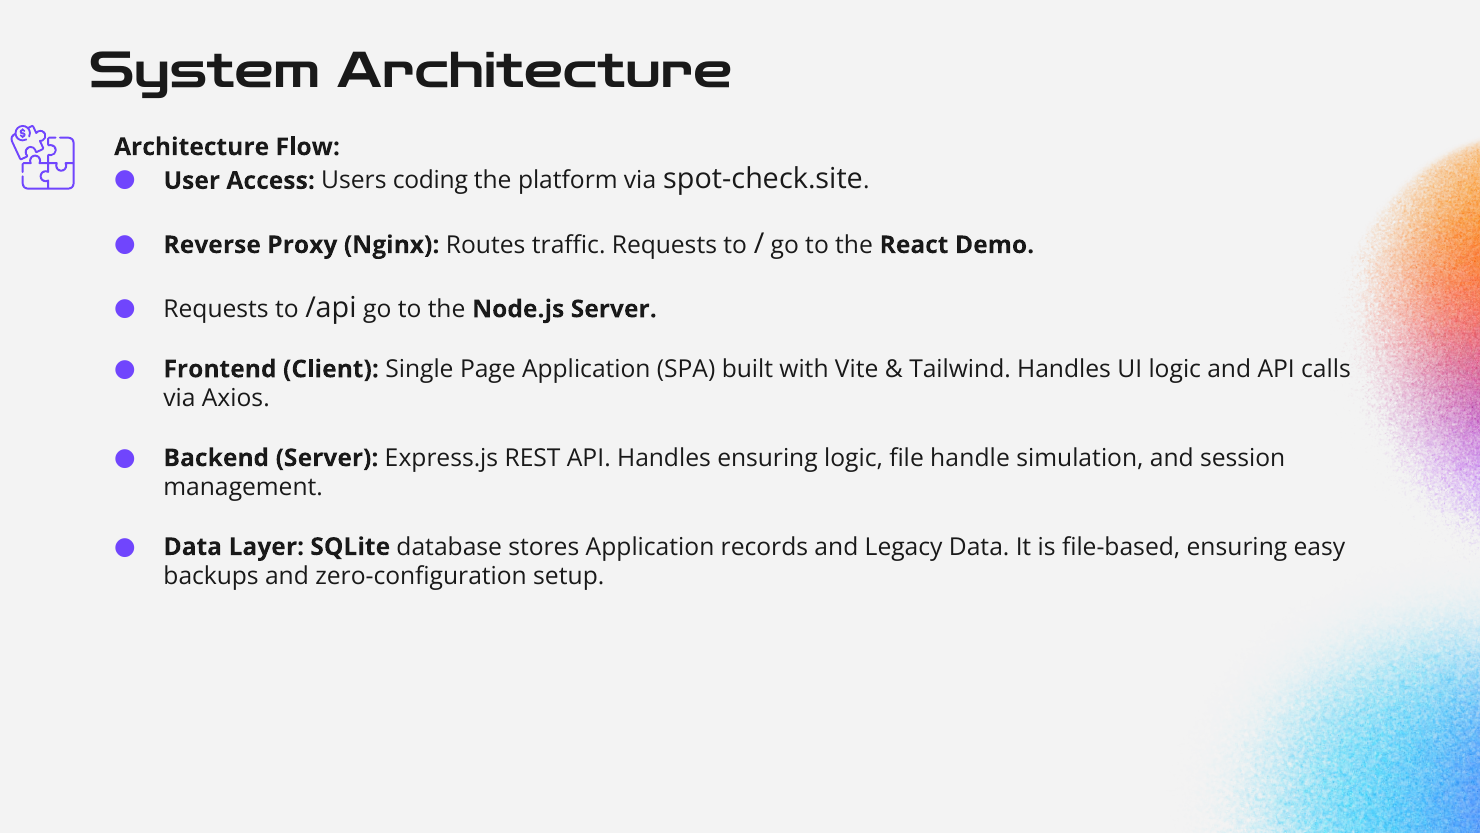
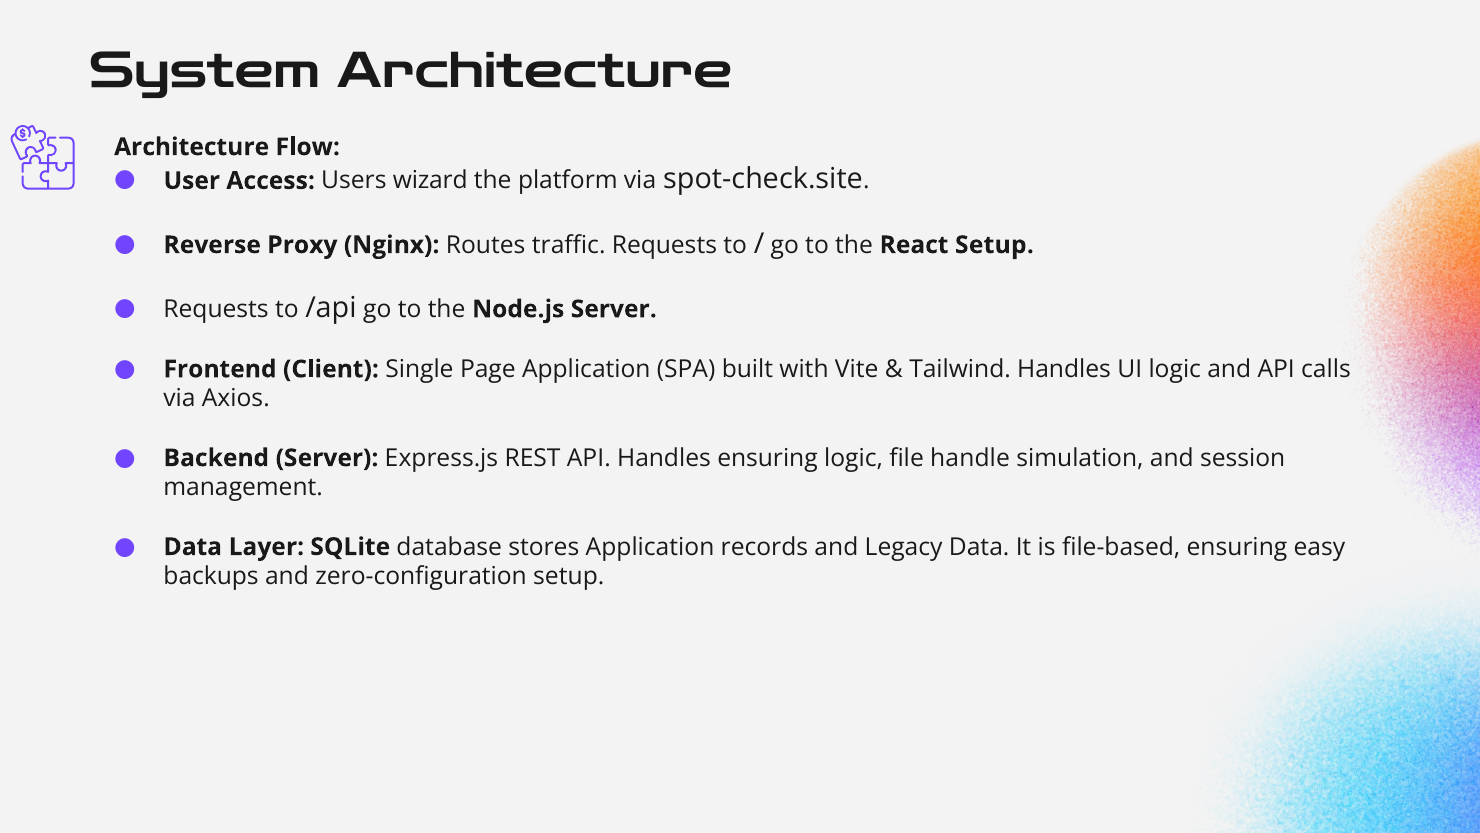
coding: coding -> wizard
React Demo: Demo -> Setup
